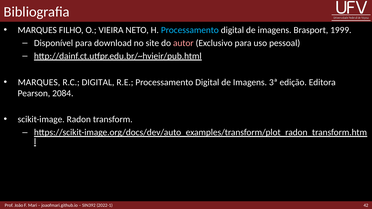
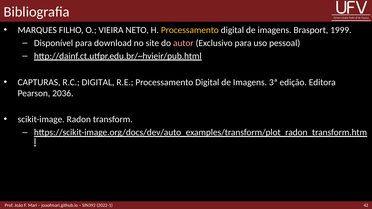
Processamento at (190, 30) colour: light blue -> yellow
MARQUES at (39, 82): MARQUES -> CAPTURAS
2084: 2084 -> 2036
